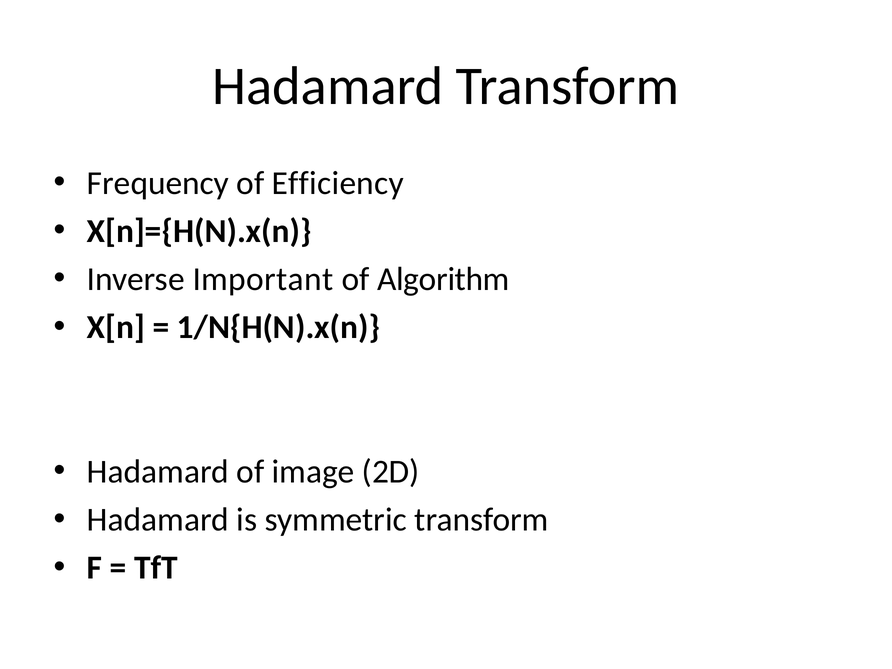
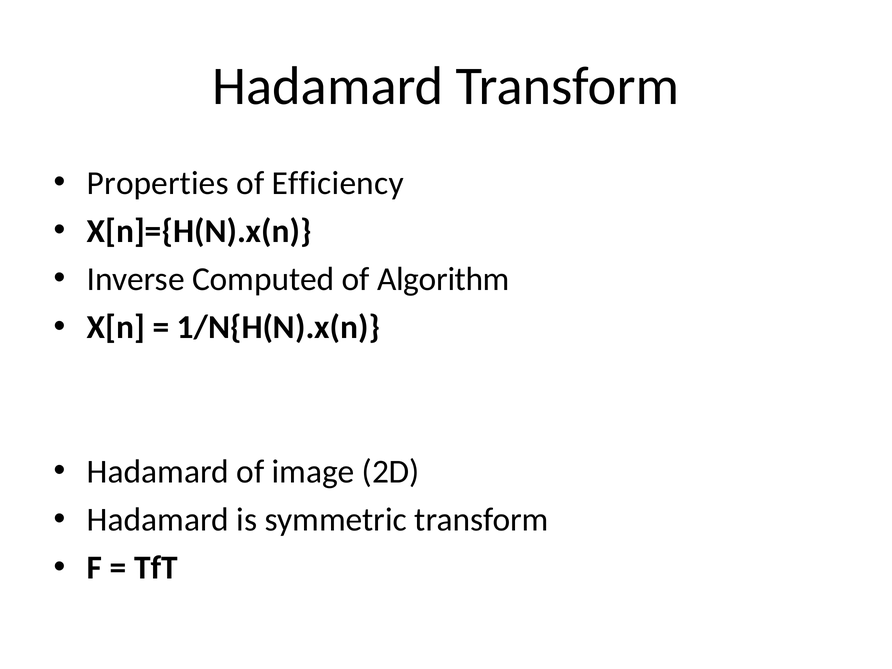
Frequency: Frequency -> Properties
Important: Important -> Computed
